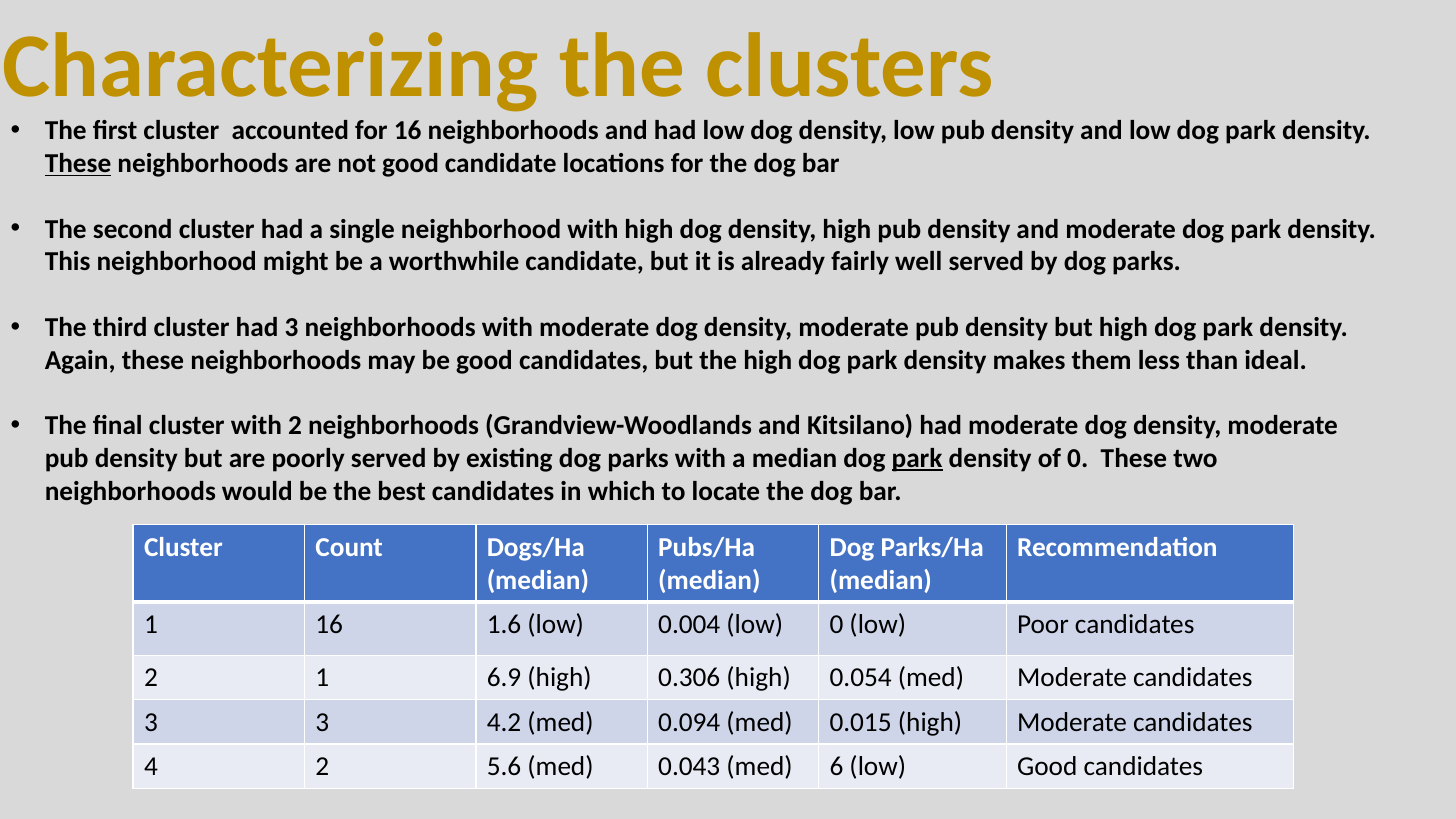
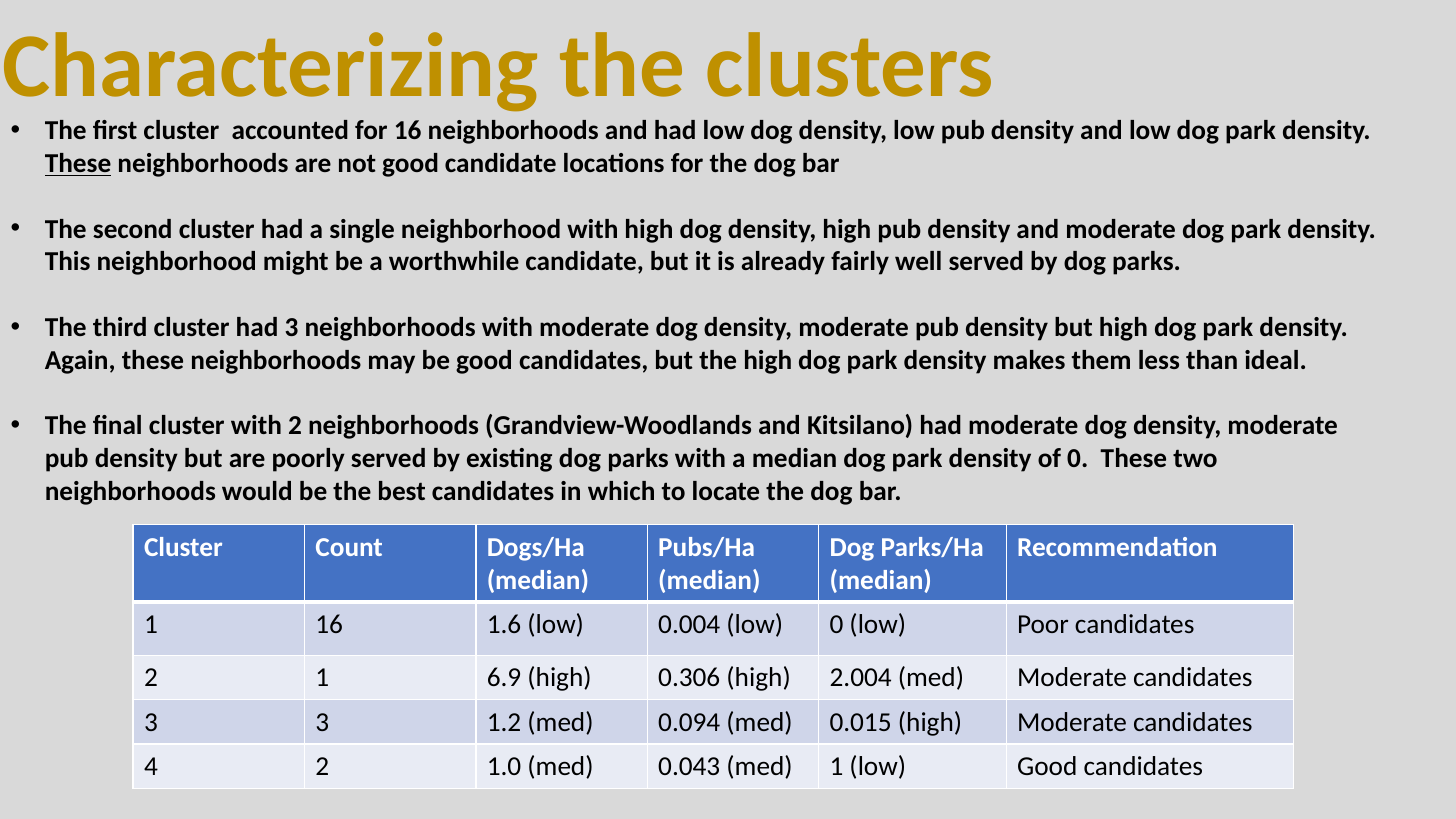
park at (917, 459) underline: present -> none
0.054: 0.054 -> 2.004
4.2: 4.2 -> 1.2
5.6: 5.6 -> 1.0
med 6: 6 -> 1
